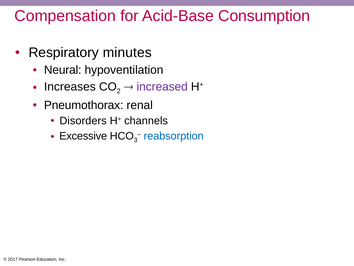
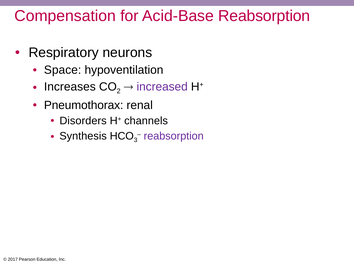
Acid-Base Consumption: Consumption -> Reabsorption
minutes: minutes -> neurons
Neural: Neural -> Space
reabsorption at (174, 136) colour: blue -> purple
Excessive: Excessive -> Synthesis
